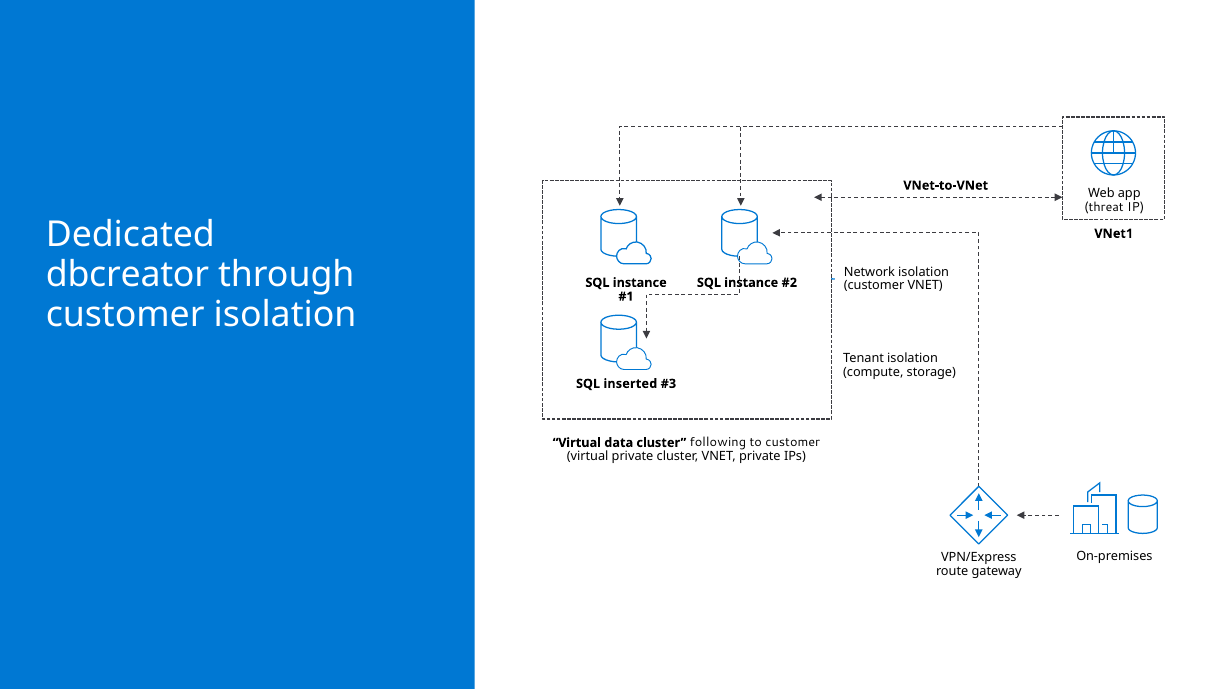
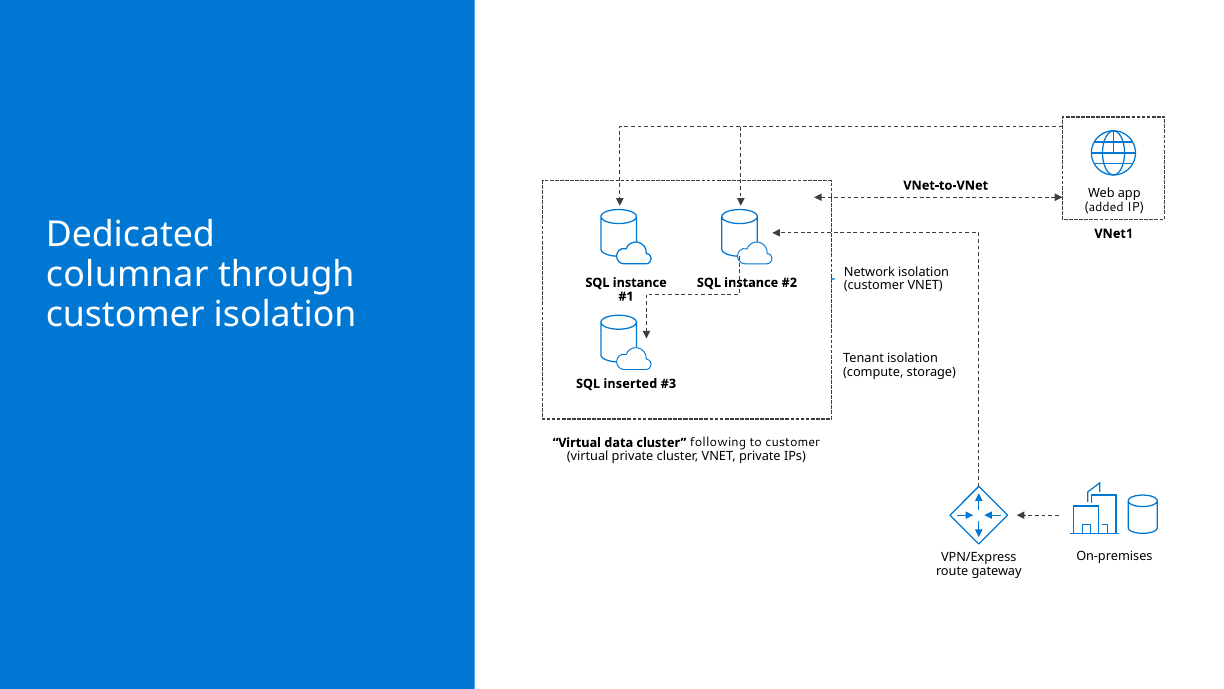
threat: threat -> added
dbcreator: dbcreator -> columnar
